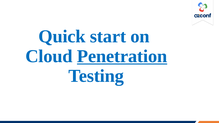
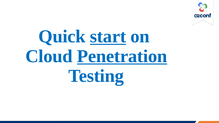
start underline: none -> present
